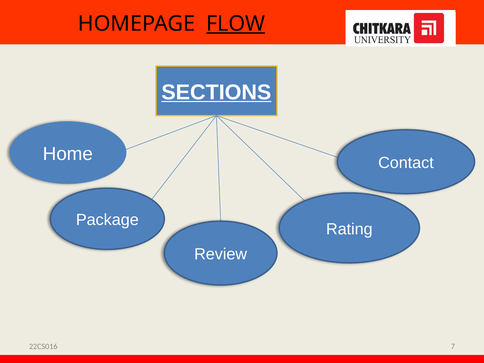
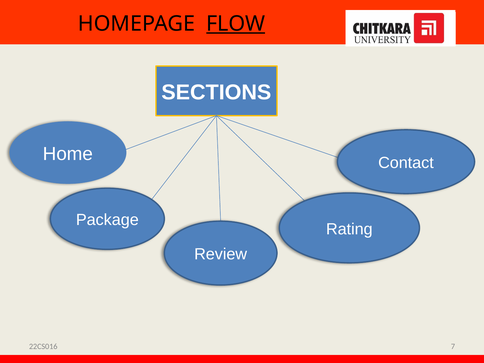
SECTIONS underline: present -> none
